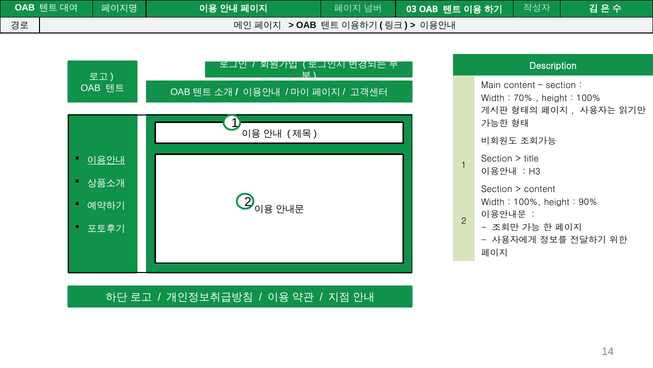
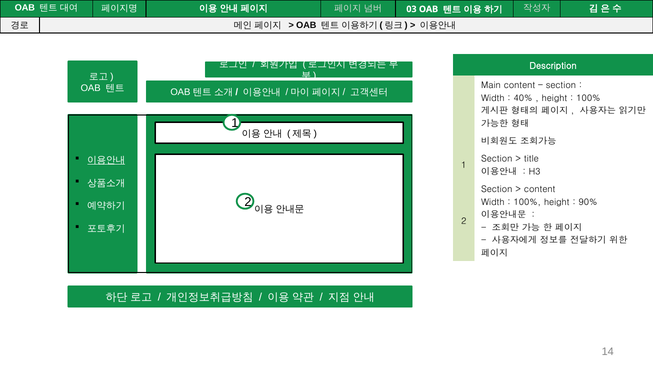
70%: 70% -> 40%
